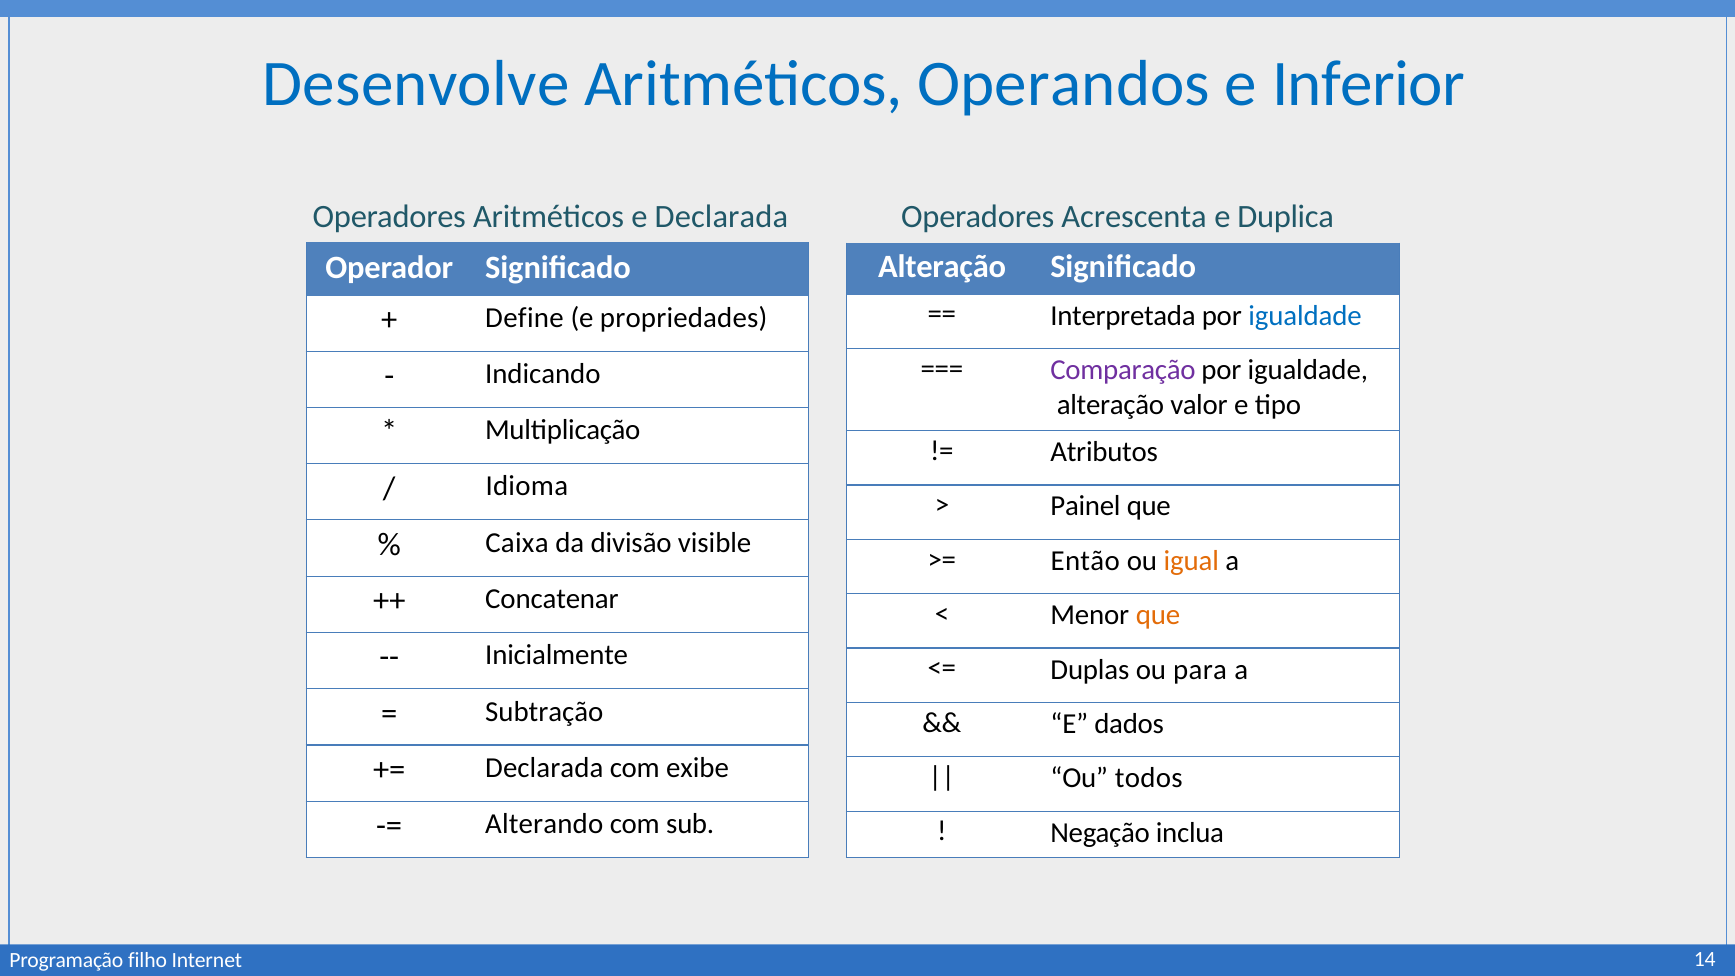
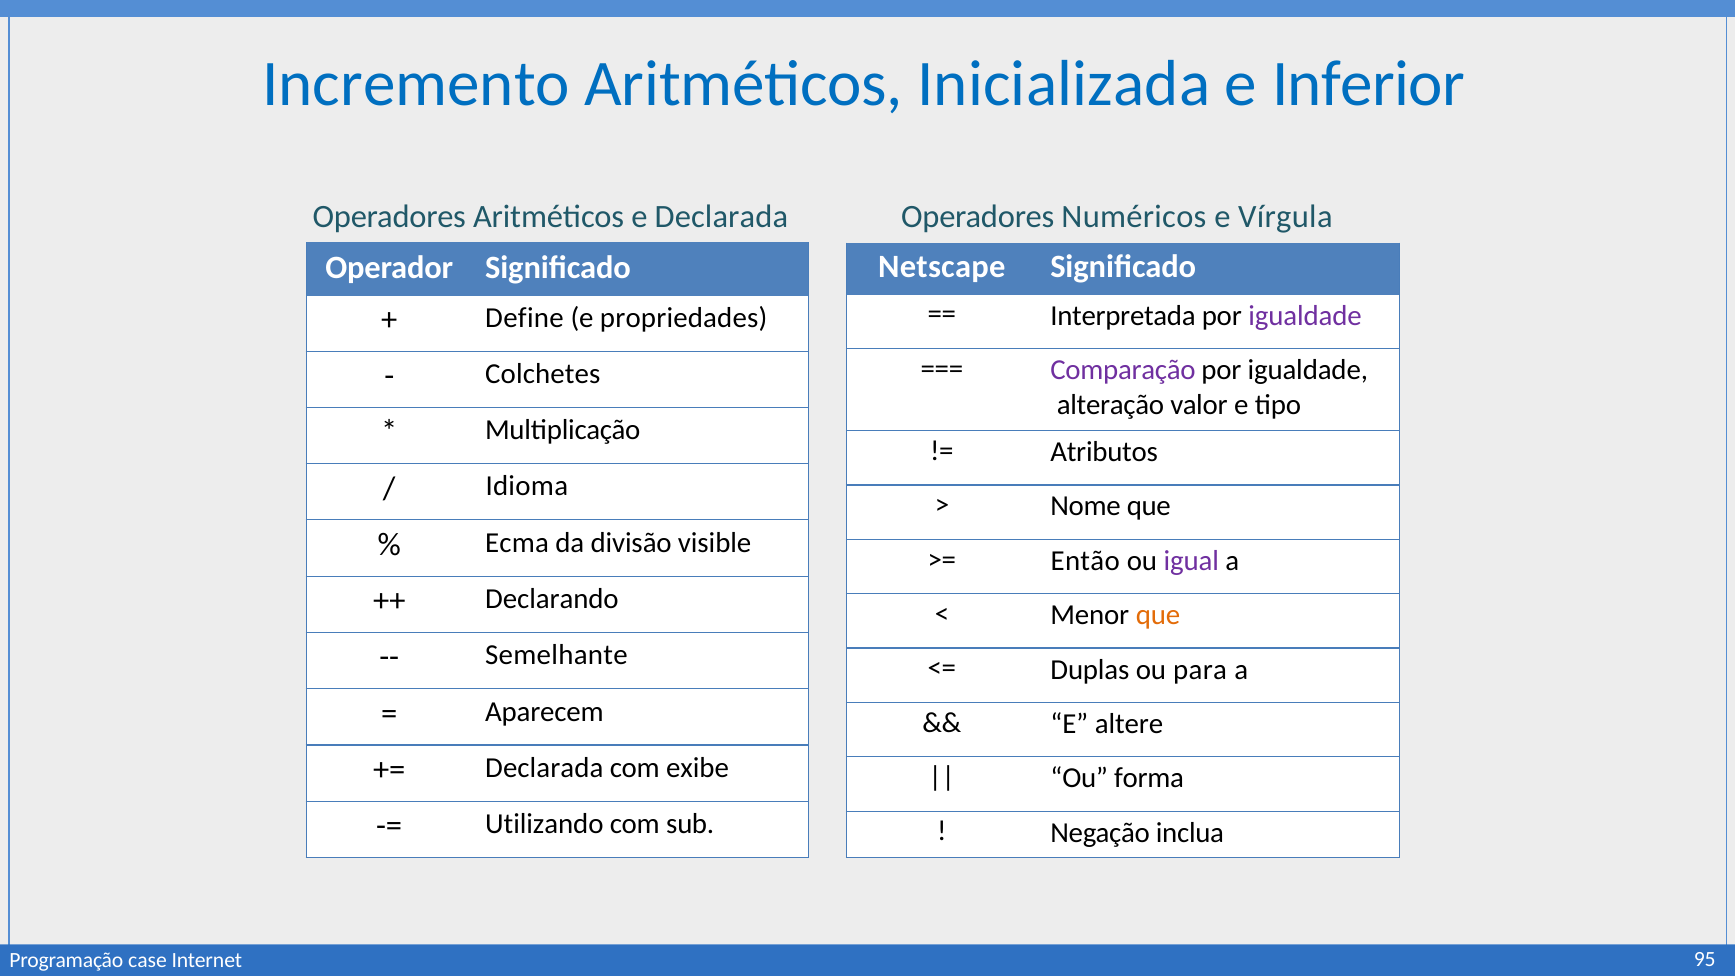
Desenvolve: Desenvolve -> Incremento
Operandos: Operandos -> Inicializada
Acrescenta: Acrescenta -> Numéricos
Duplica: Duplica -> Vírgula
Alteração at (942, 267): Alteração -> Netscape
igualdade at (1305, 315) colour: blue -> purple
Indicando: Indicando -> Colchetes
Painel: Painel -> Nome
Caixa: Caixa -> Ecma
igual colour: orange -> purple
Concatenar: Concatenar -> Declarando
Inicialmente: Inicialmente -> Semelhante
Subtração: Subtração -> Aparecem
dados: dados -> altere
todos: todos -> forma
Alterando: Alterando -> Utilizando
filho: filho -> case
14: 14 -> 95
